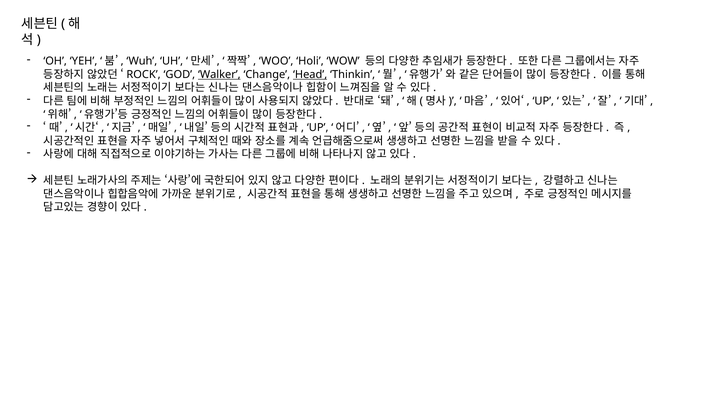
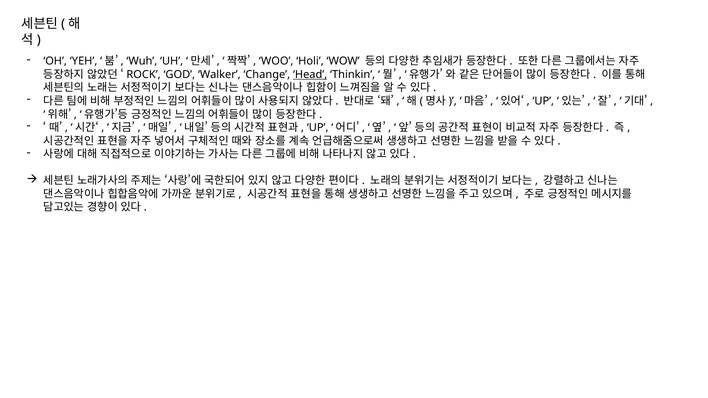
Walker underline: present -> none
